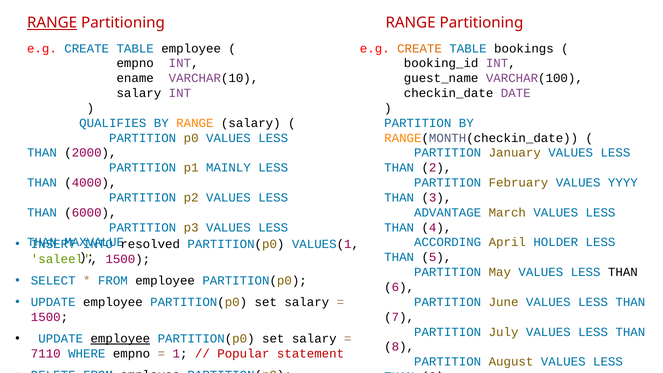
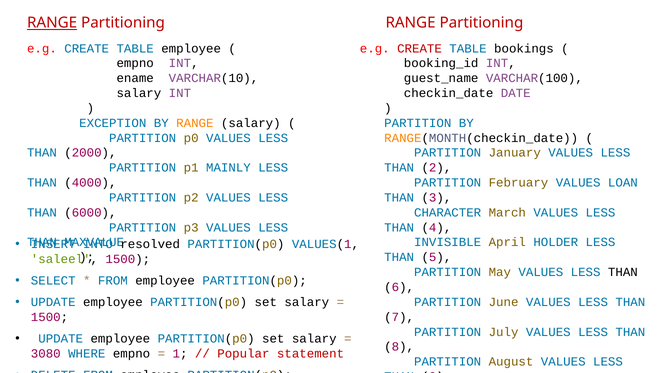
CREATE at (420, 48) colour: orange -> red
QUALIFIES: QUALIFIES -> EXCEPTION
YYYY: YYYY -> LOAN
ADVANTAGE: ADVANTAGE -> CHARACTER
ACCORDING: ACCORDING -> INVISIBLE
employee at (120, 339) underline: present -> none
7110: 7110 -> 3080
